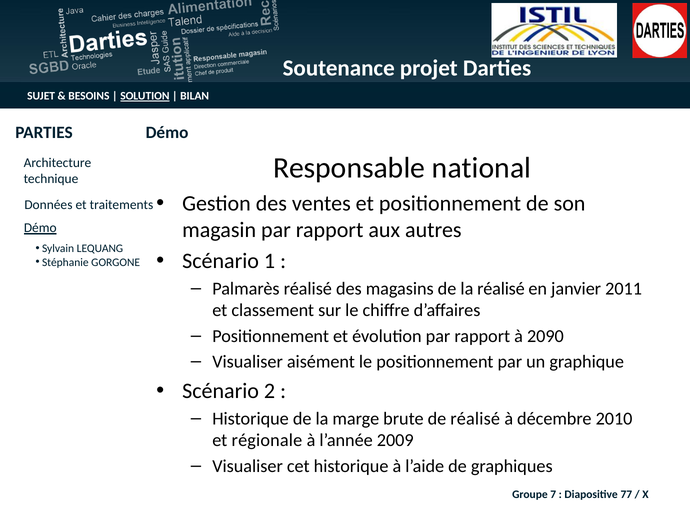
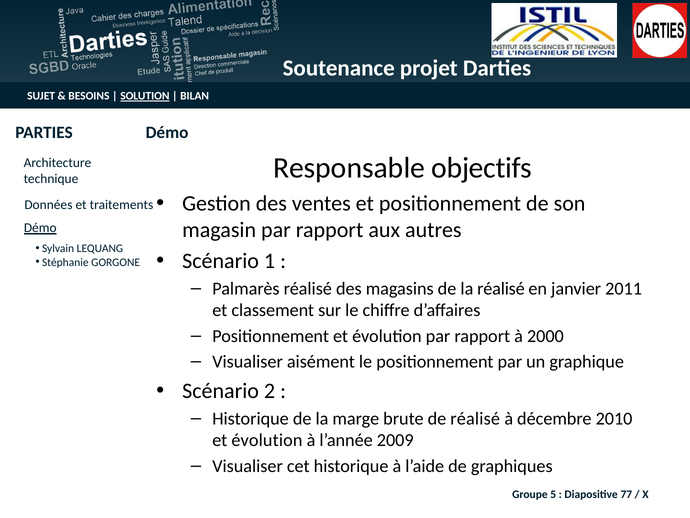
national: national -> objectifs
2090: 2090 -> 2000
régionale at (267, 440): régionale -> évolution
7: 7 -> 5
